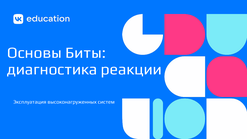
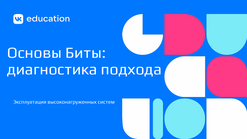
реакции: реакции -> подхода
